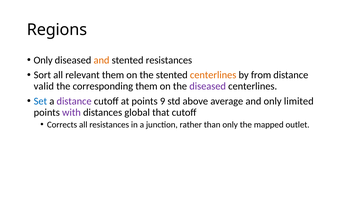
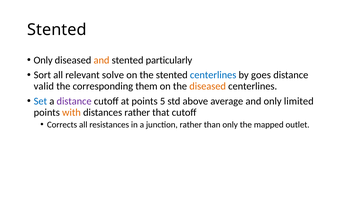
Regions at (57, 30): Regions -> Stented
stented resistances: resistances -> particularly
relevant them: them -> solve
centerlines at (213, 75) colour: orange -> blue
from: from -> goes
diseased at (208, 86) colour: purple -> orange
9: 9 -> 5
with colour: purple -> orange
distances global: global -> rather
